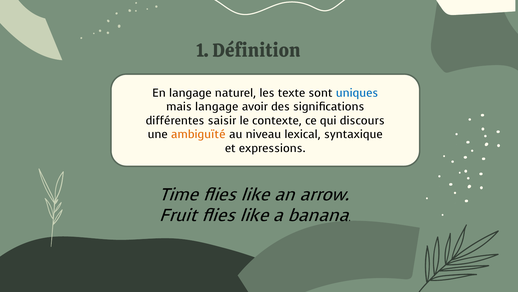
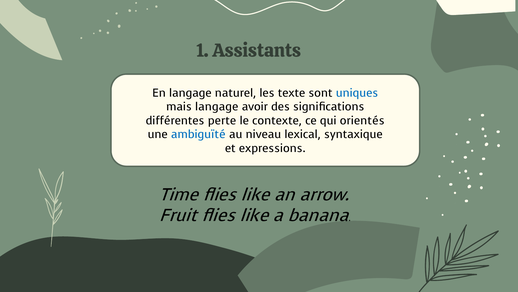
Définition: Définition -> Assistants
saisir: saisir -> perte
discours: discours -> orientés
ambiguïté colour: orange -> blue
